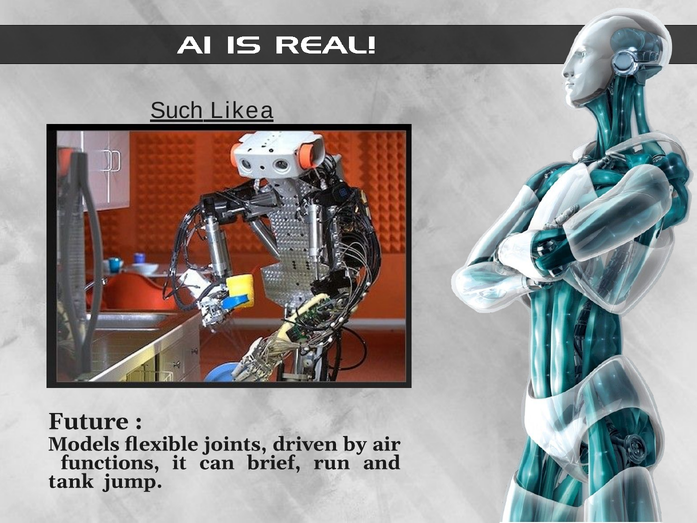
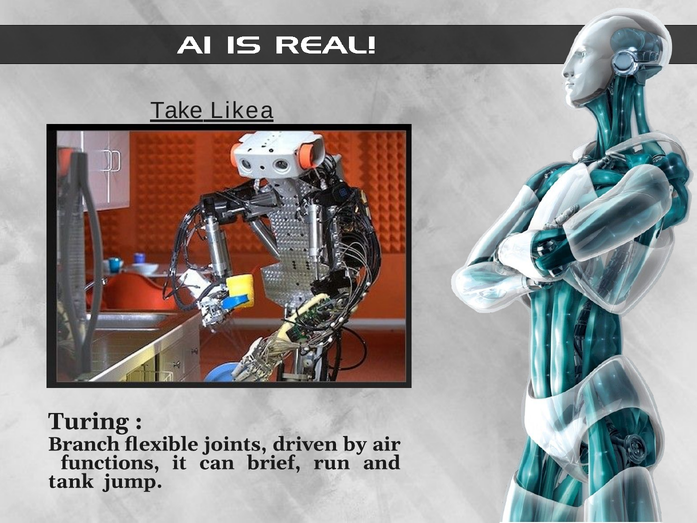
Such: Such -> Take
Future: Future -> Turing
Models: Models -> Branch
